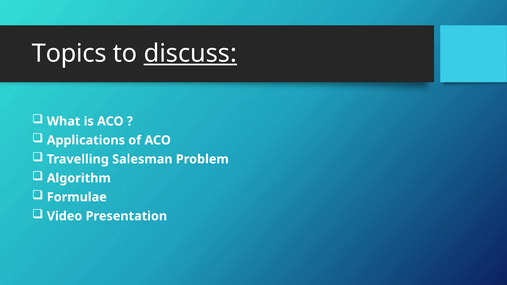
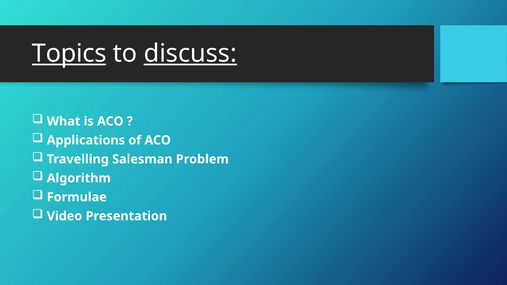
Topics underline: none -> present
